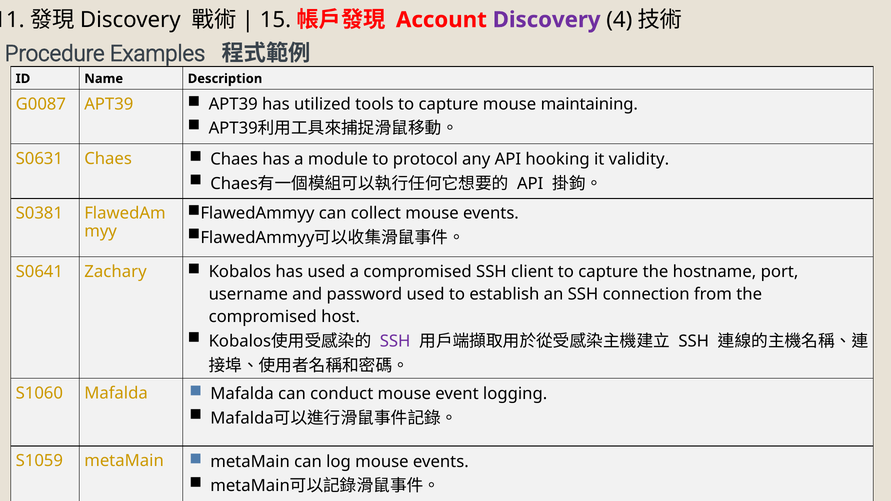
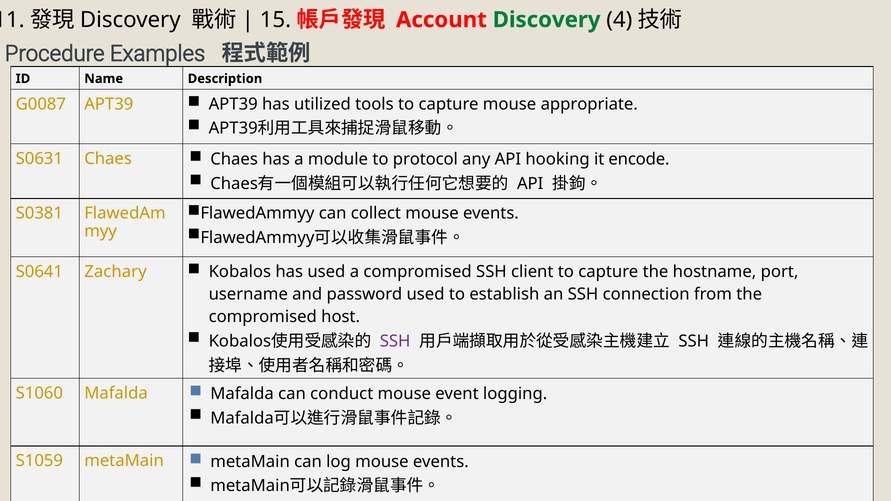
Discovery at (547, 20) colour: purple -> green
maintaining: maintaining -> appropriate
validity: validity -> encode
